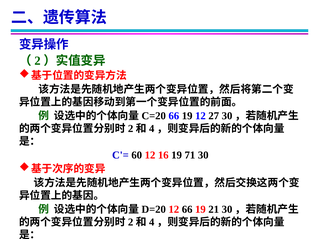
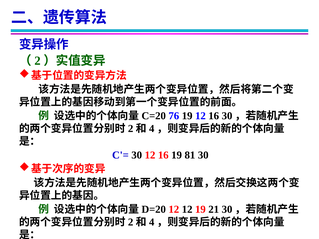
66 at (174, 116): 66 -> 76
19 12 27: 27 -> 16
C'= 60: 60 -> 30
71: 71 -> 81
12 66: 66 -> 12
